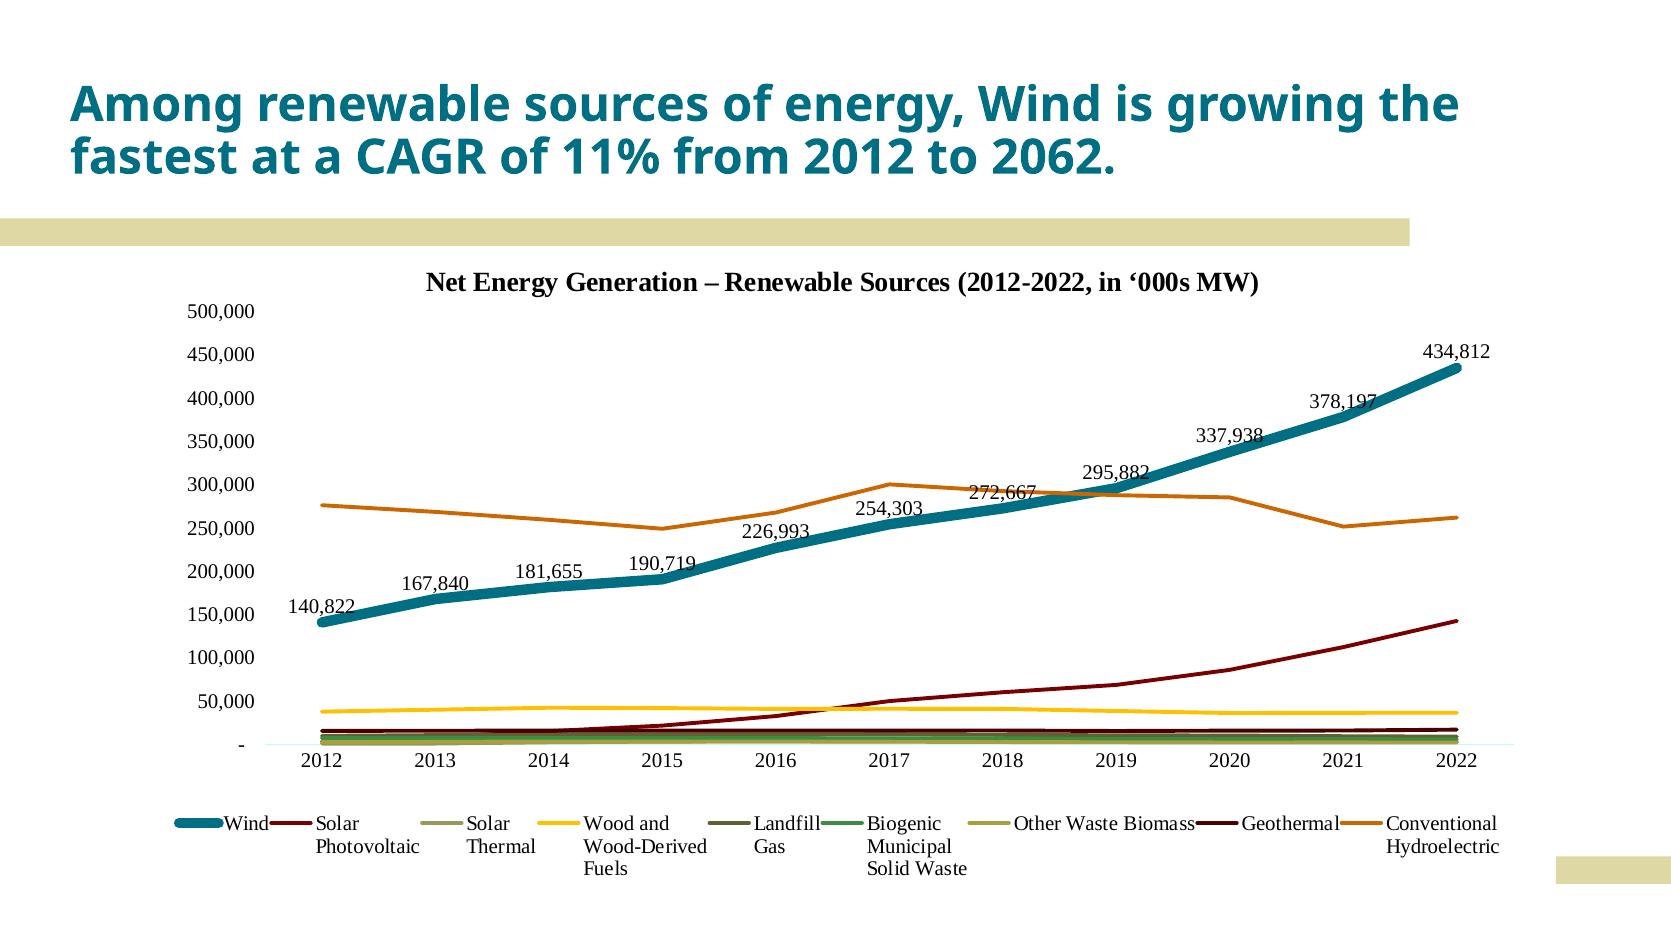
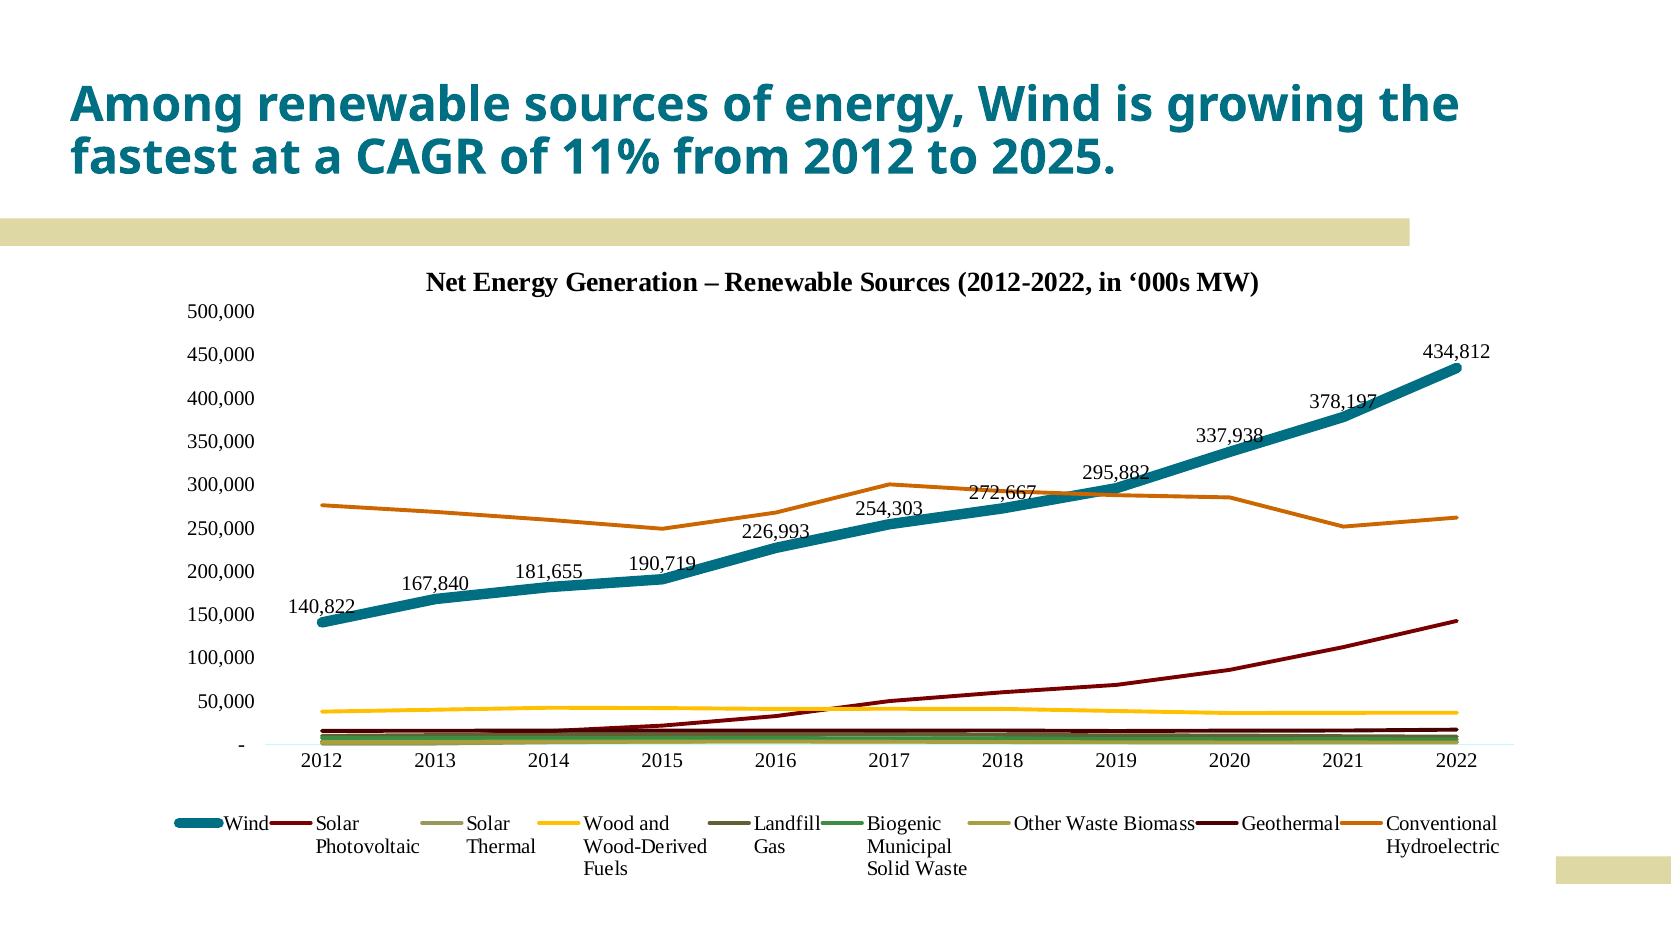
2062: 2062 -> 2025
